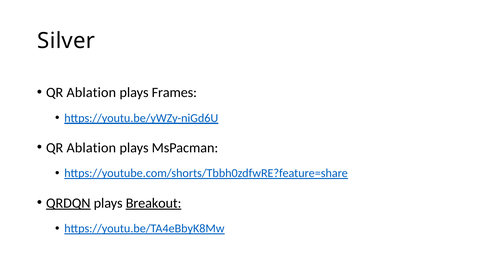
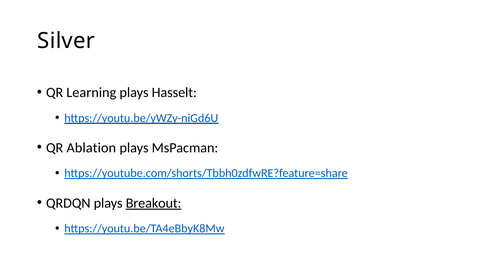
Ablation at (91, 92): Ablation -> Learning
Frames: Frames -> Hasselt
QRDQN underline: present -> none
